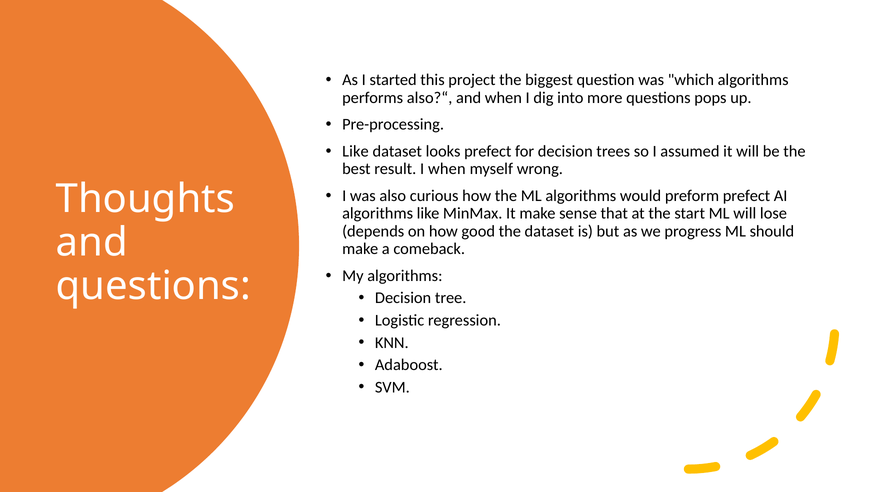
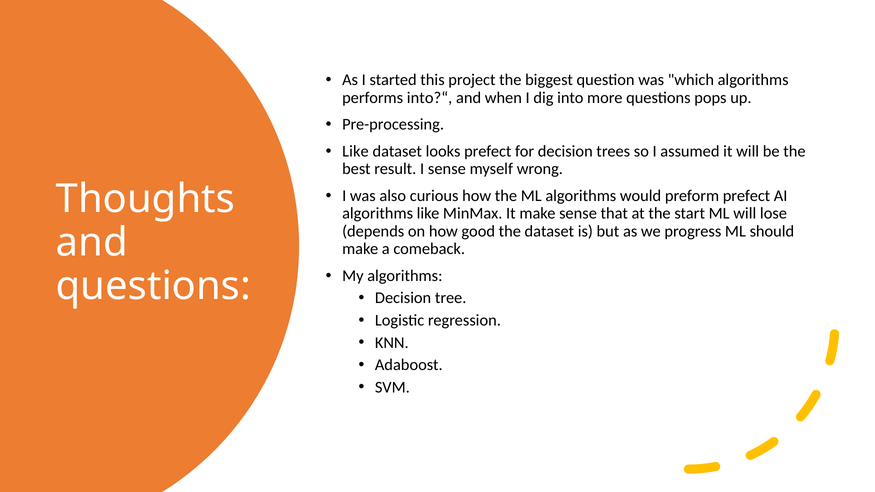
also?“: also?“ -> into?“
I when: when -> sense
